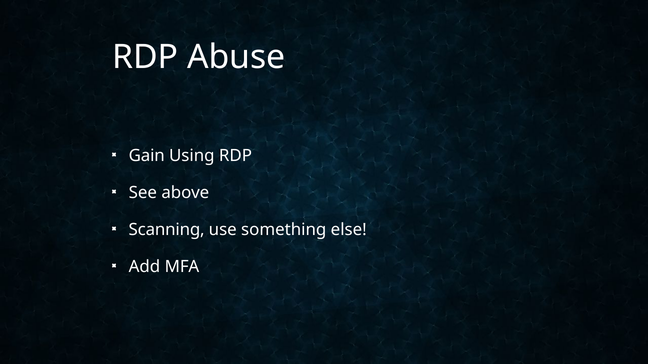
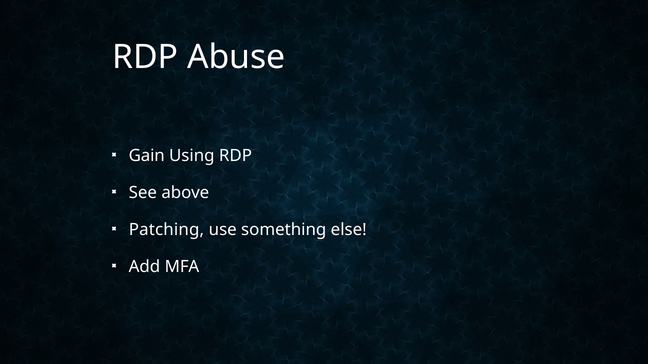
Scanning: Scanning -> Patching
